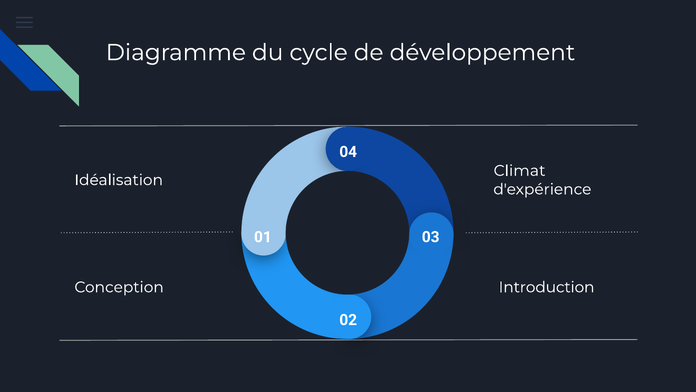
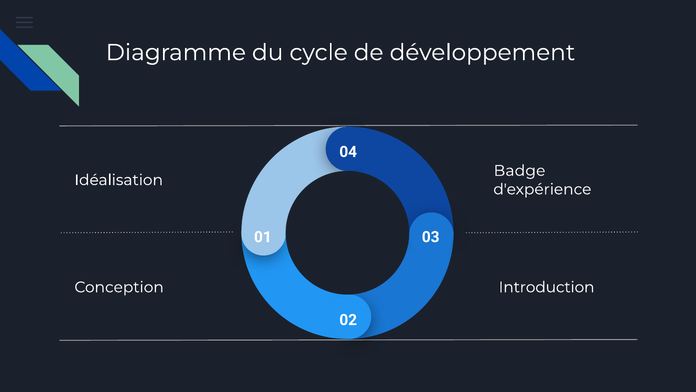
Climat: Climat -> Badge
